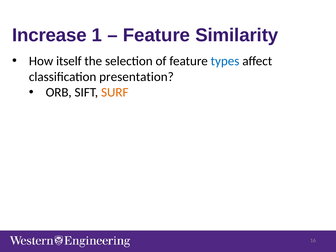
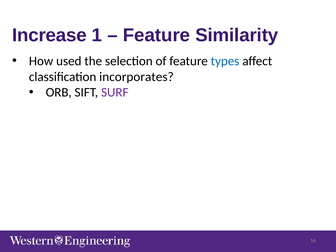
itself: itself -> used
presentation: presentation -> incorporates
SURF colour: orange -> purple
